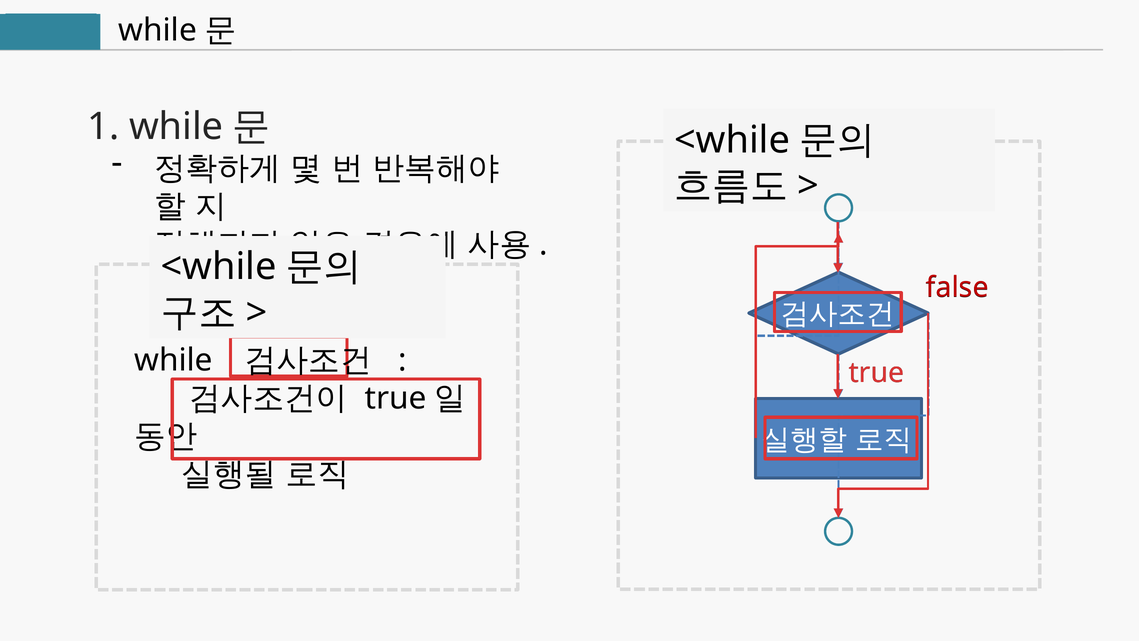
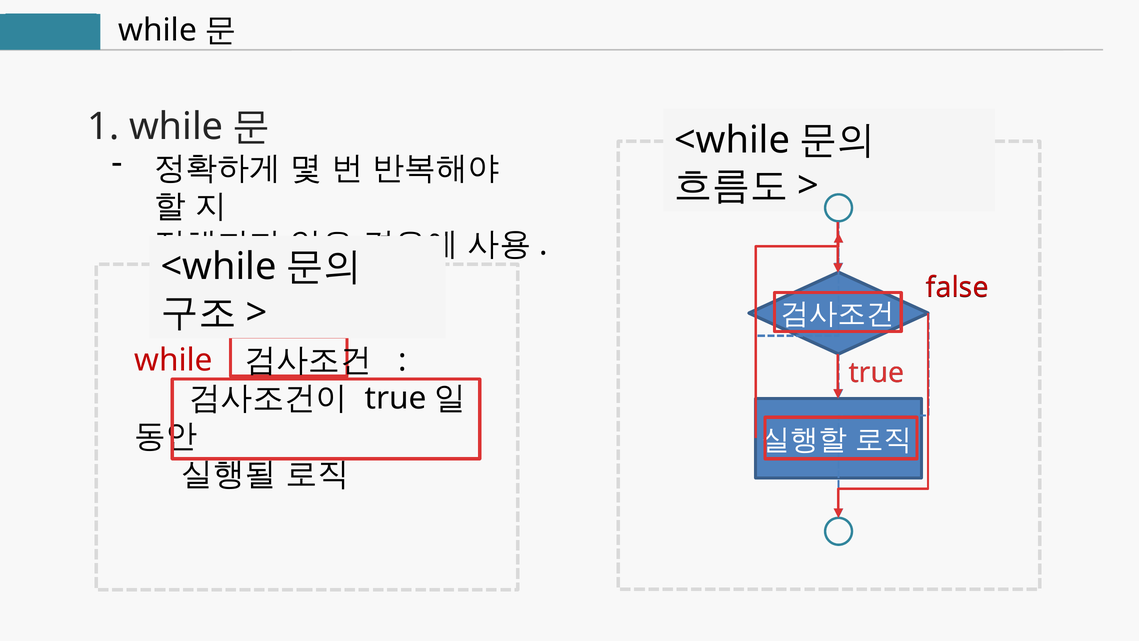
while at (173, 360) colour: black -> red
